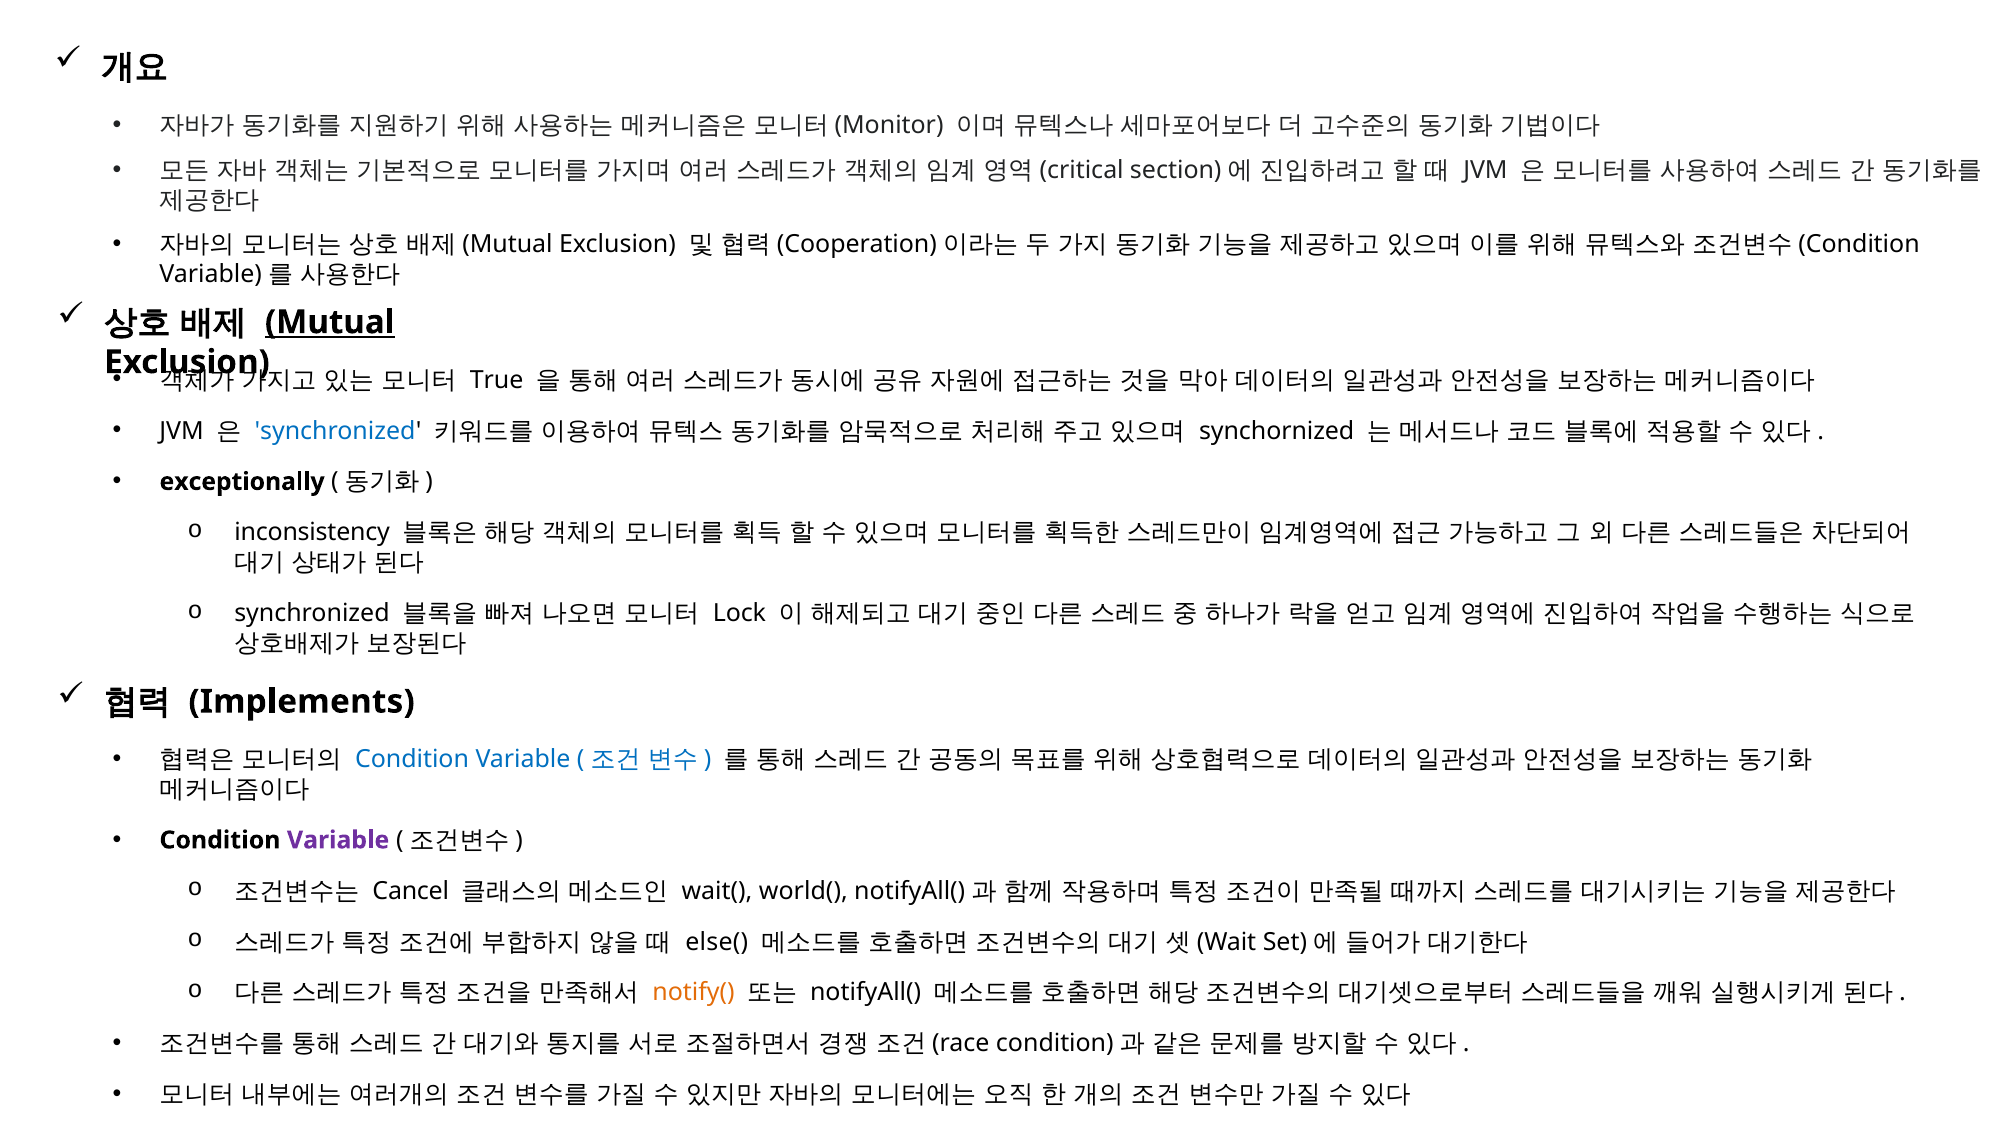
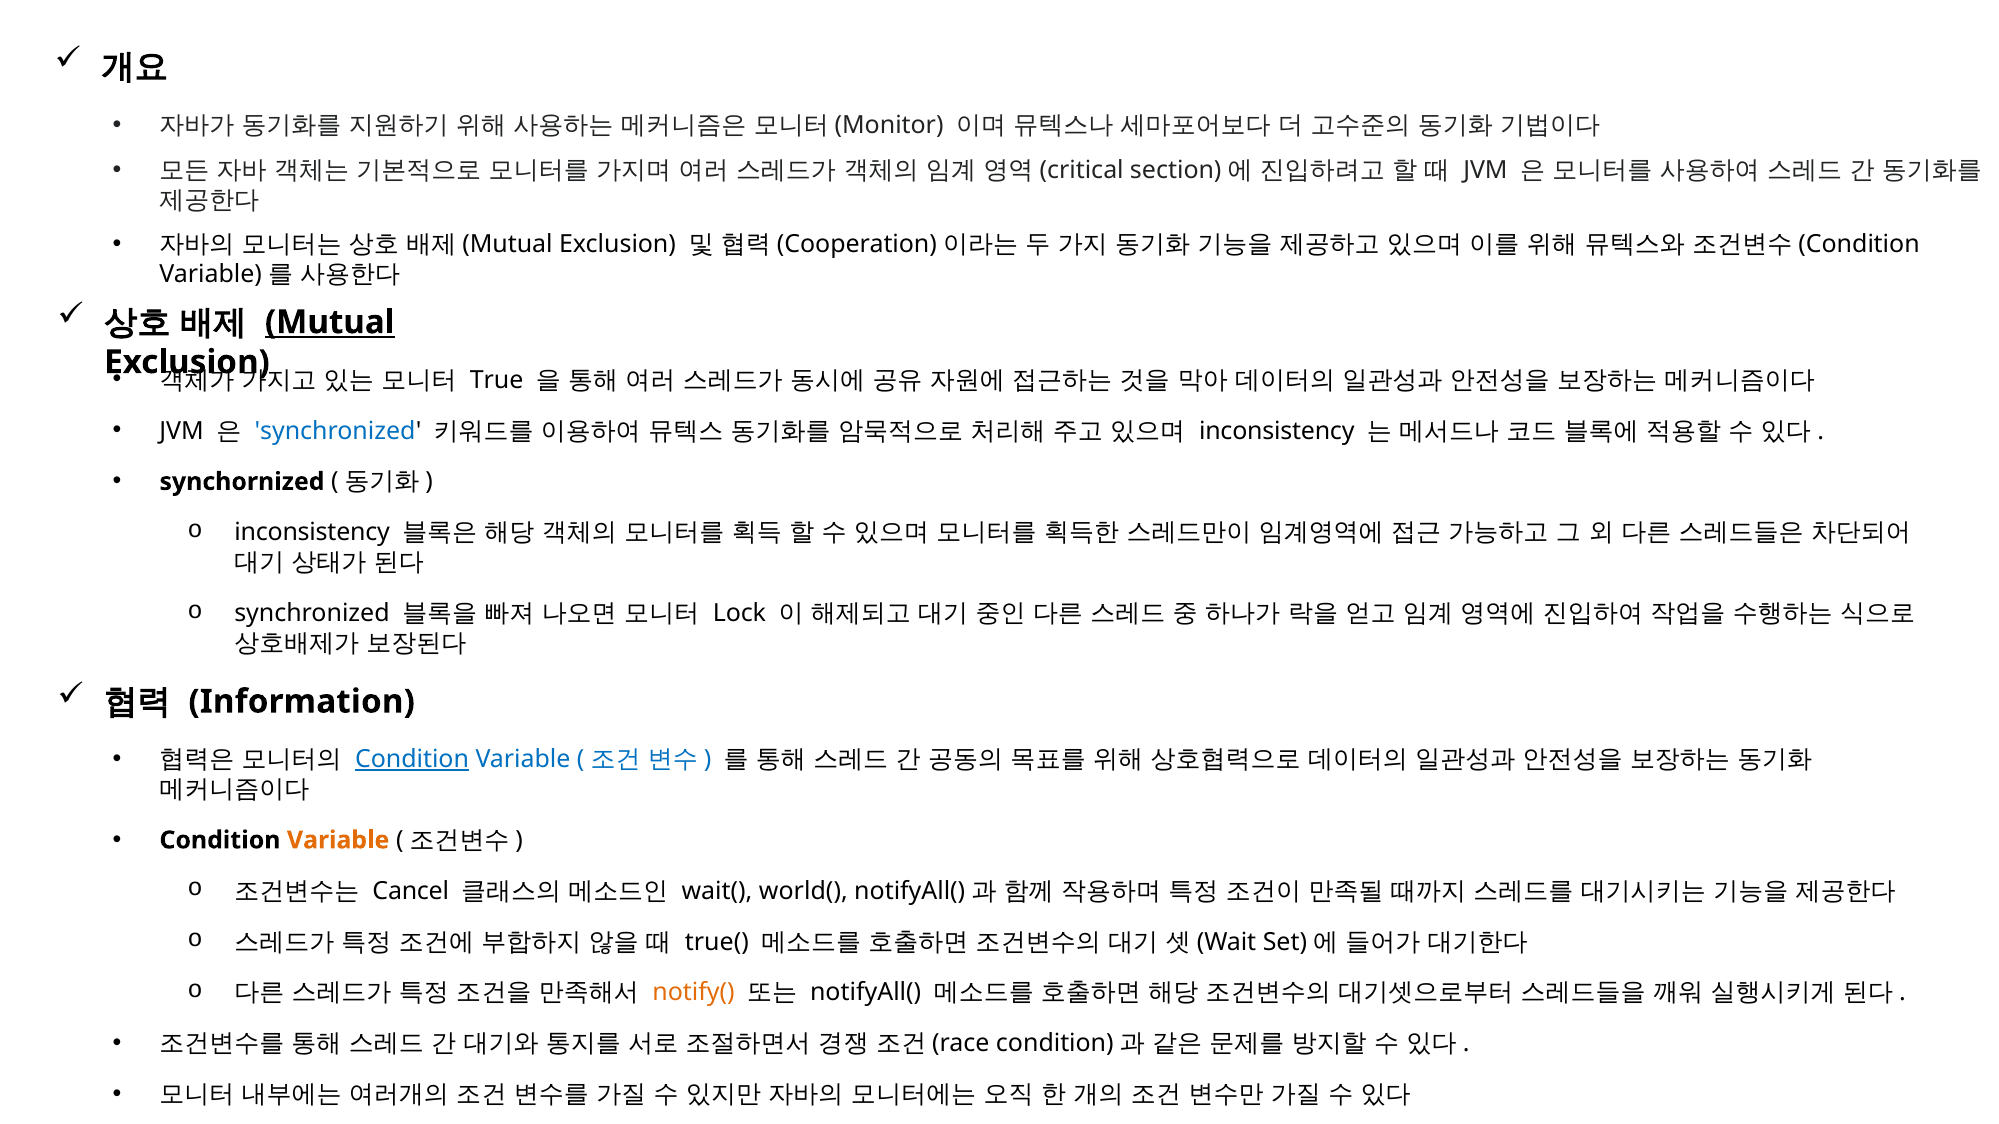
synchornized at (1277, 431): synchornized -> inconsistency
exceptionally: exceptionally -> synchornized
Implements: Implements -> Information
Condition at (412, 760) underline: none -> present
Variable at (338, 840) colour: purple -> orange
else(: else( -> true(
